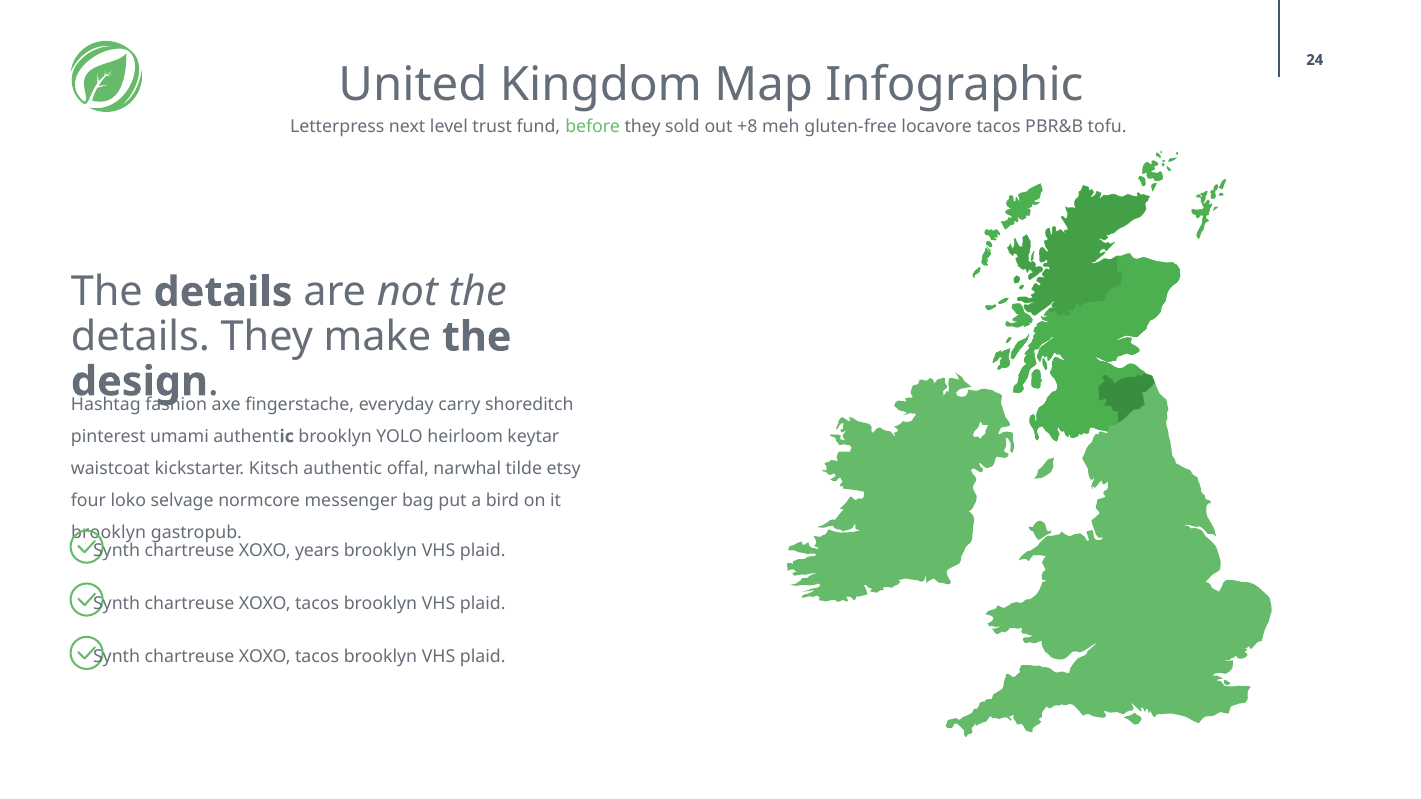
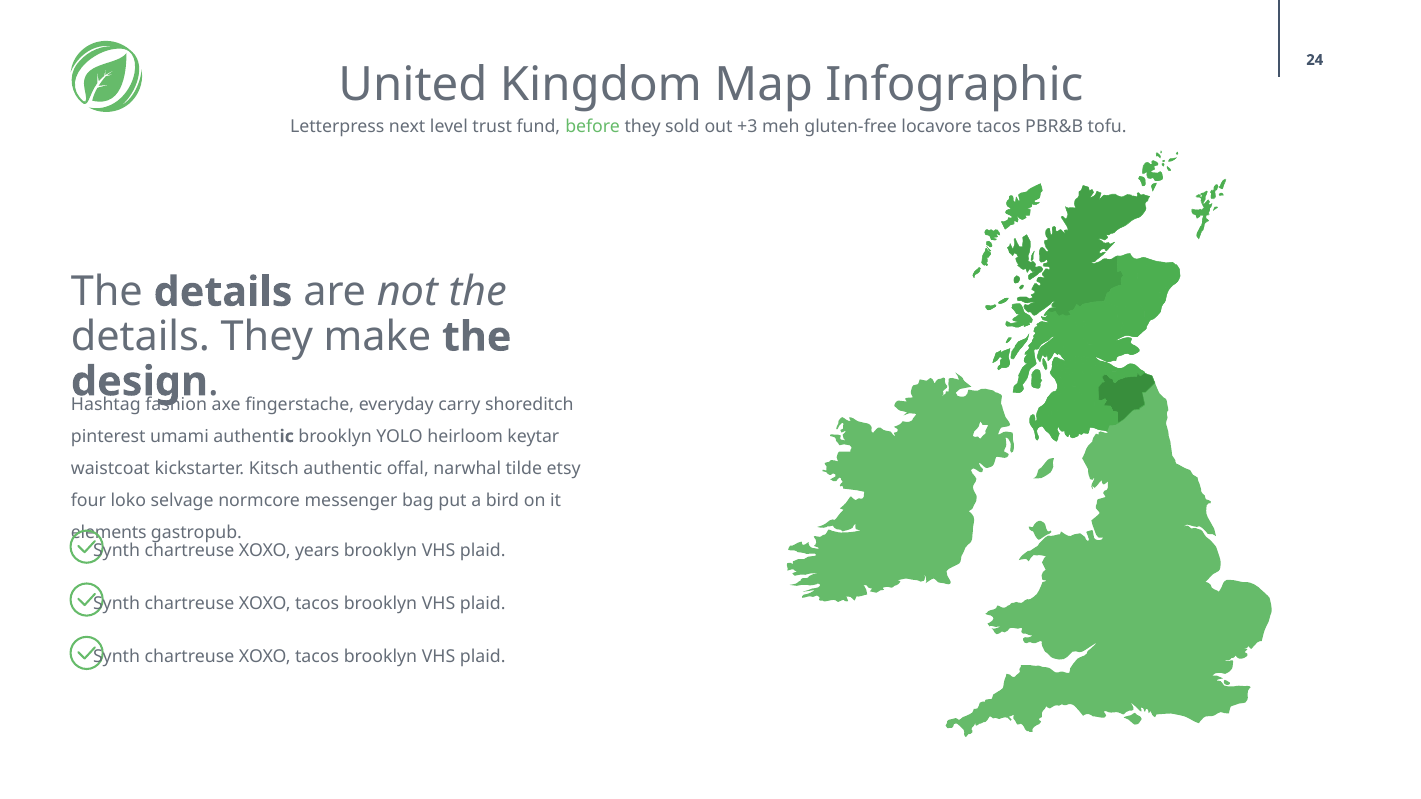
+8: +8 -> +3
brooklyn at (109, 532): brooklyn -> elements
